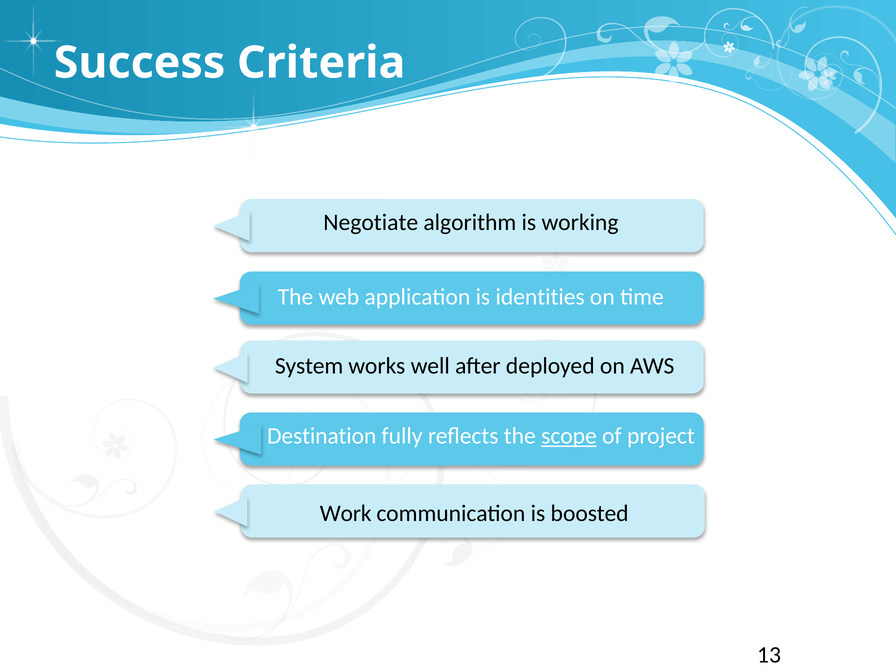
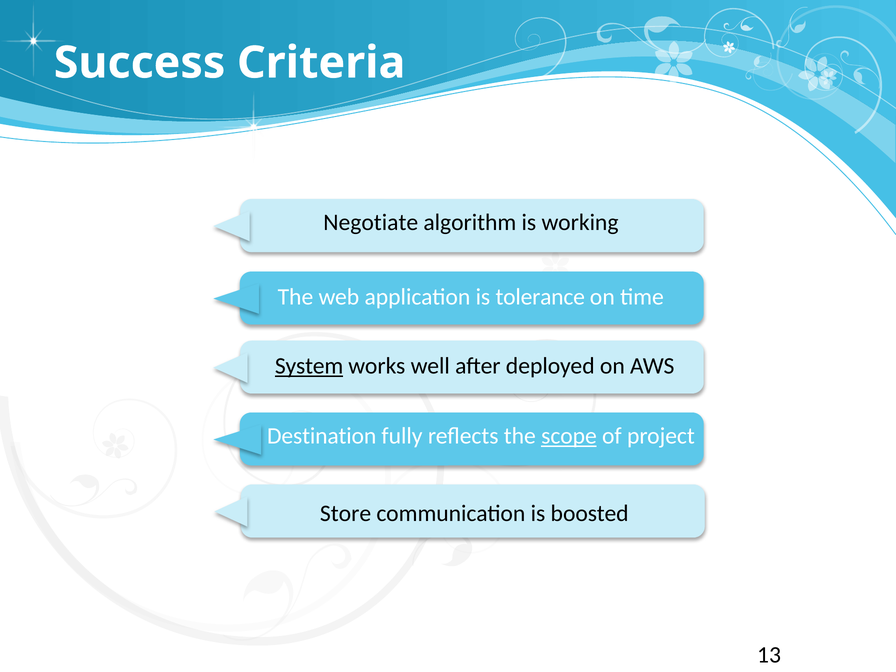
identities: identities -> tolerance
System underline: none -> present
Work: Work -> Store
